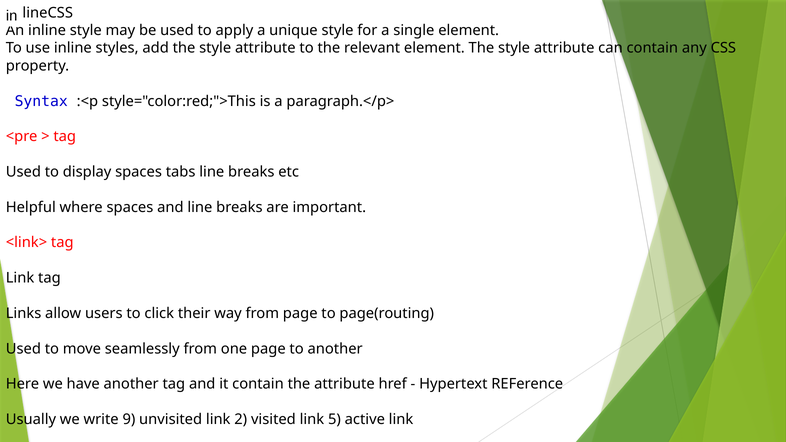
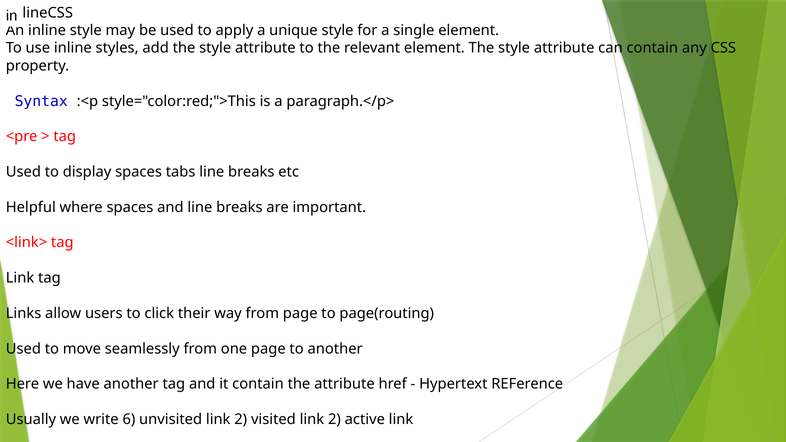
9: 9 -> 6
visited link 5: 5 -> 2
